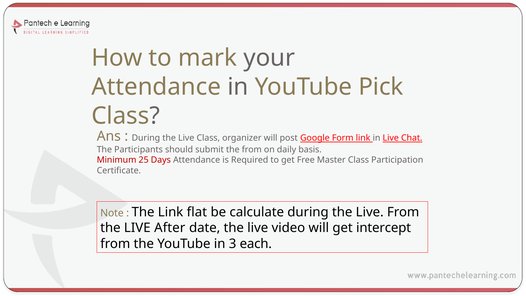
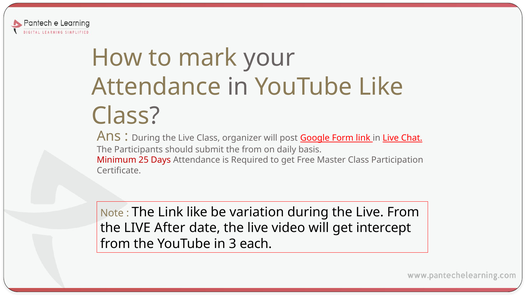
YouTube Pick: Pick -> Like
Link flat: flat -> like
calculate: calculate -> variation
